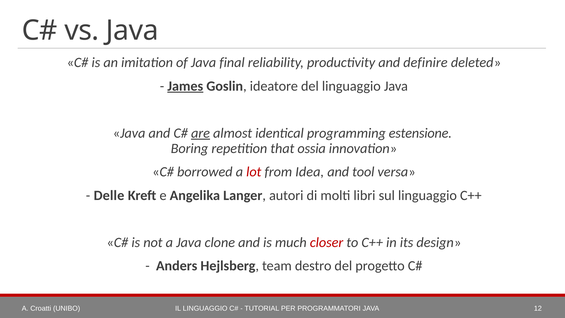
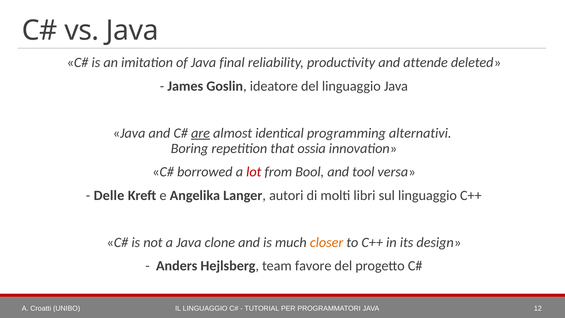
definire: definire -> attende
James underline: present -> none
estensione: estensione -> alternativi
Idea: Idea -> Bool
closer colour: red -> orange
destro: destro -> favore
